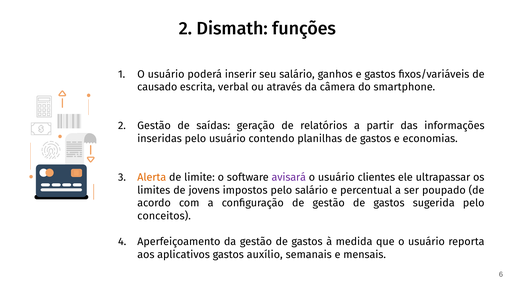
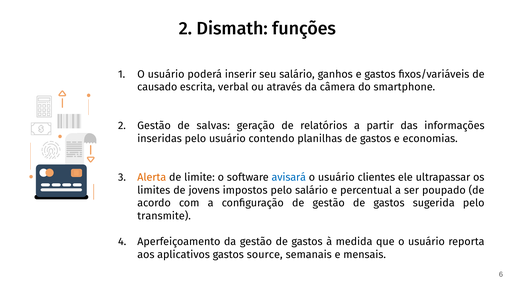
saídas: saídas -> salvas
avisará colour: purple -> blue
conceitos: conceitos -> transmite
auxílio: auxílio -> source
